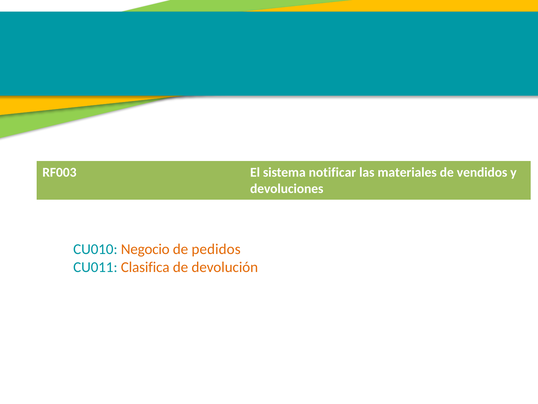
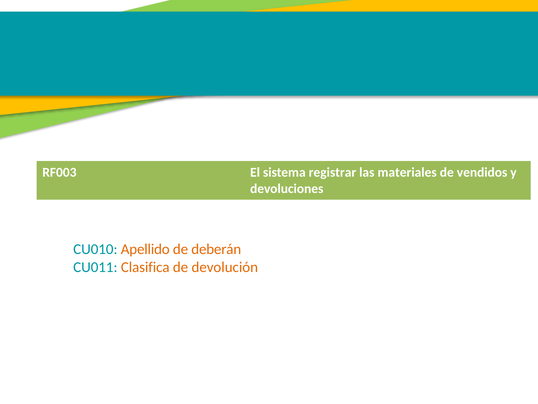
notificar: notificar -> registrar
Negocio: Negocio -> Apellido
pedidos: pedidos -> deberán
